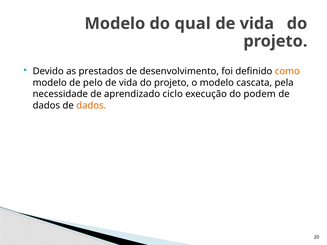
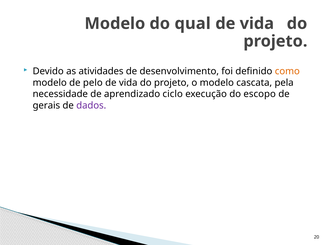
prestados: prestados -> atividades
podem: podem -> escopo
dados at (46, 106): dados -> gerais
dados at (91, 106) colour: orange -> purple
